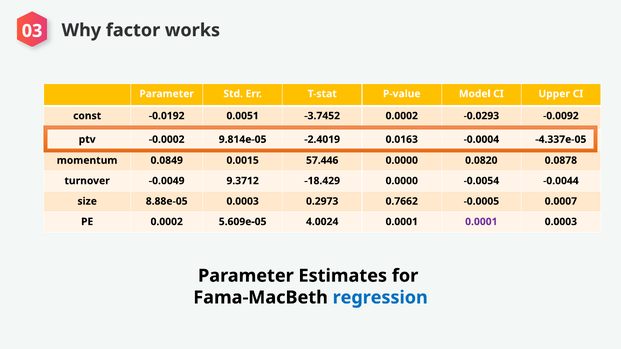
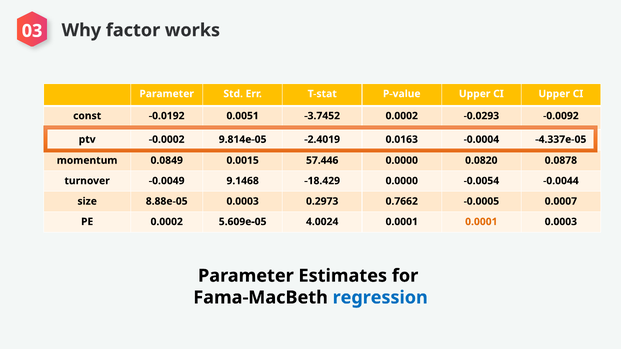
P-value Model: Model -> Upper
9.3712: 9.3712 -> 9.1468
0.0001 at (481, 222) colour: purple -> orange
